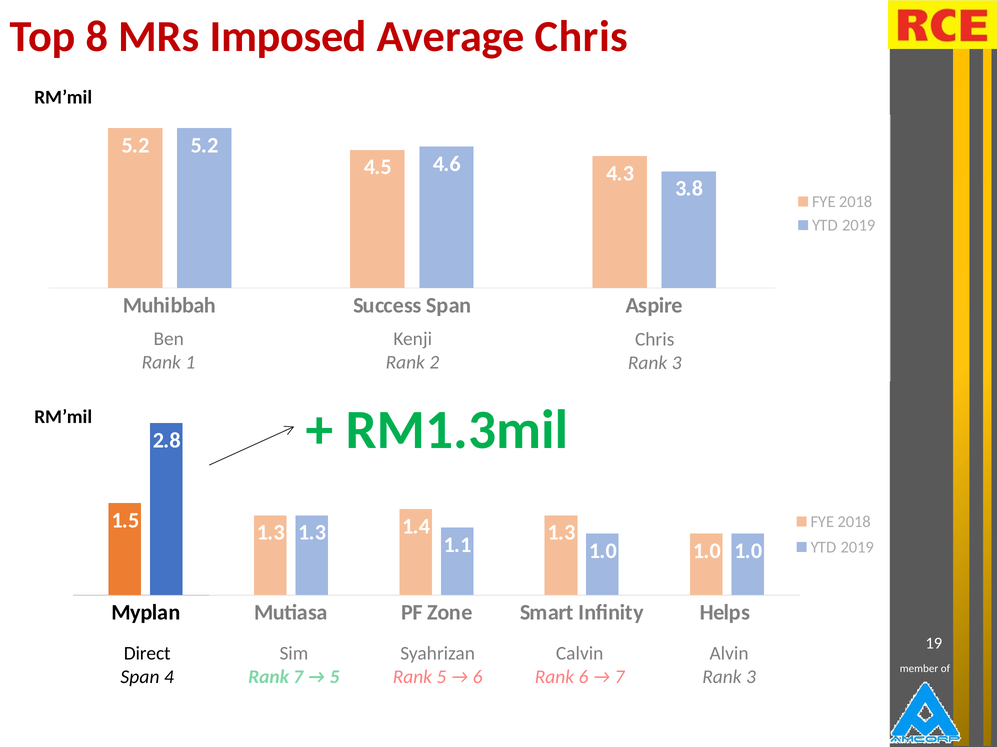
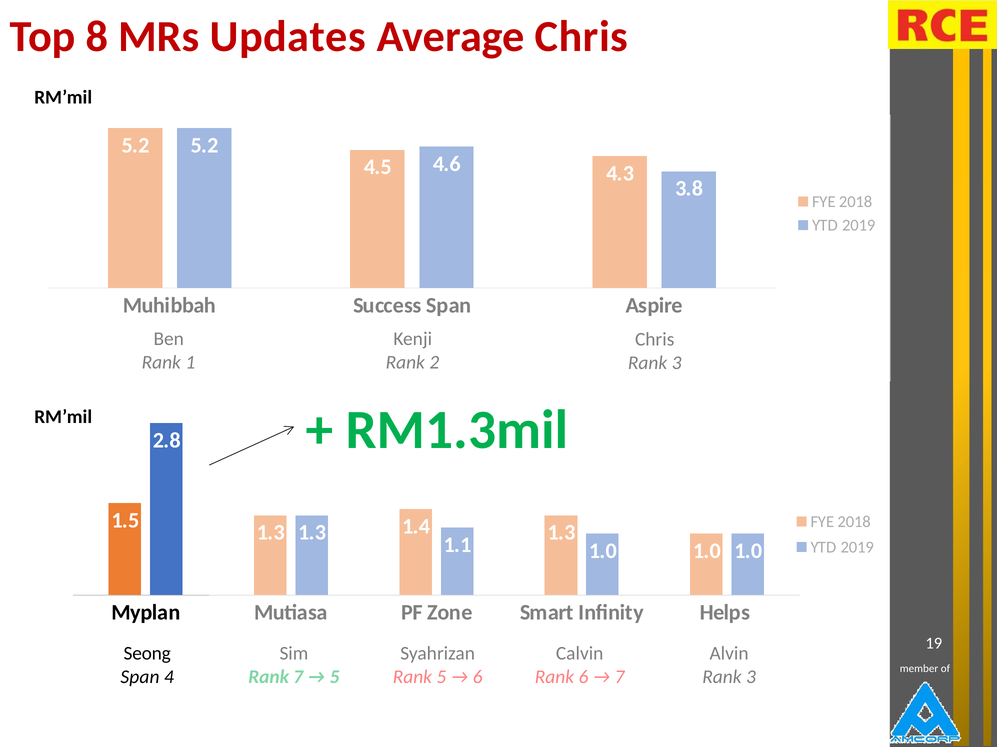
Imposed: Imposed -> Updates
Direct: Direct -> Seong
